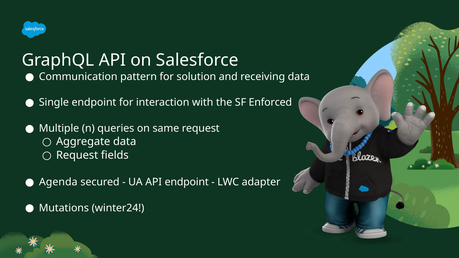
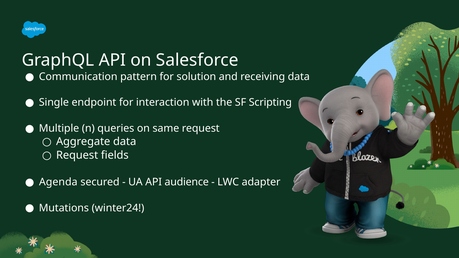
Enforced: Enforced -> Scripting
API endpoint: endpoint -> audience
